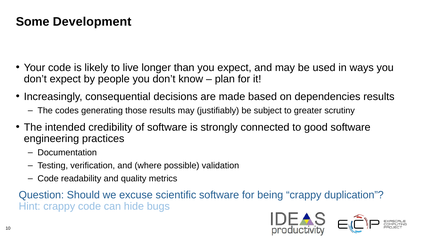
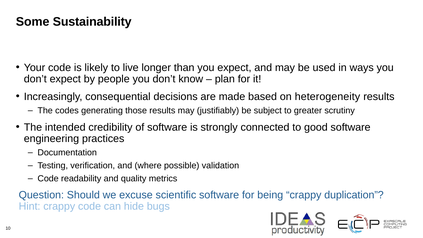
Development: Development -> Sustainability
dependencies: dependencies -> heterogeneity
